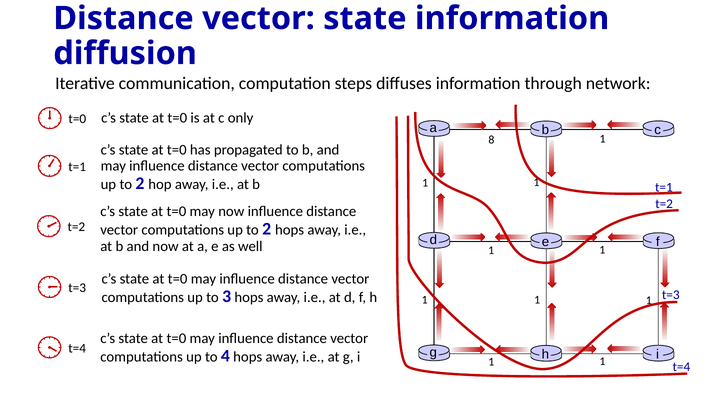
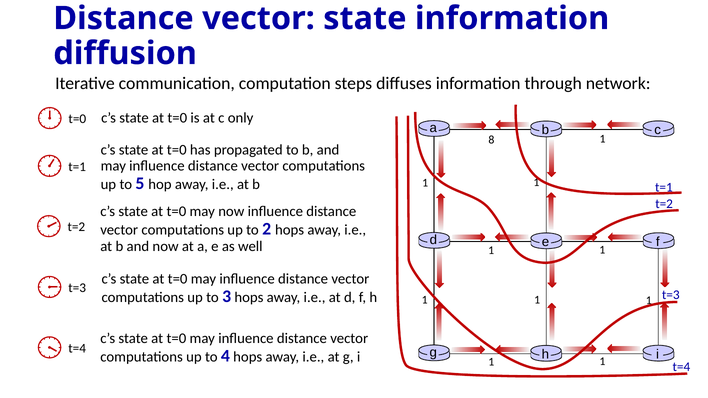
2 at (140, 183): 2 -> 5
